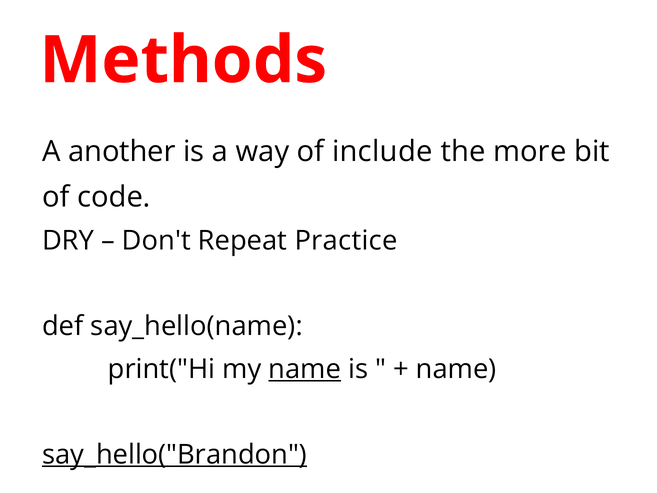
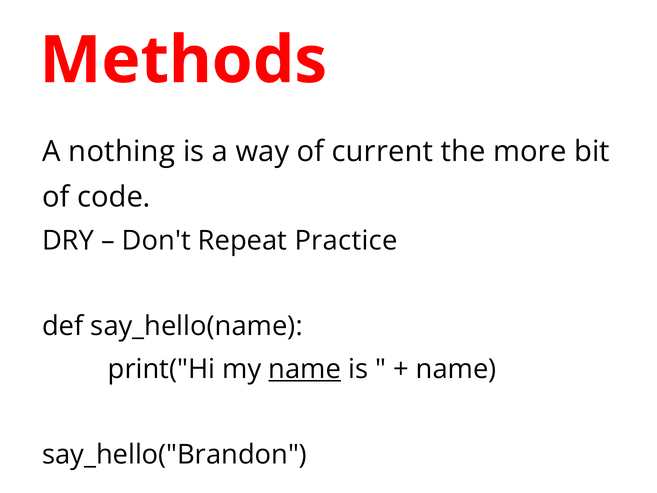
another: another -> nothing
include: include -> current
say_hello("Brandon underline: present -> none
